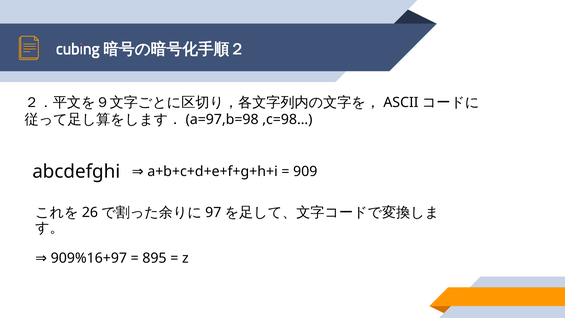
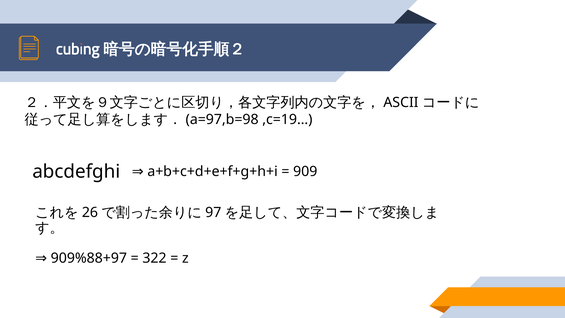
,c=98…: ,c=98… -> ,c=19…
909%16+97: 909%16+97 -> 909%88+97
895: 895 -> 322
